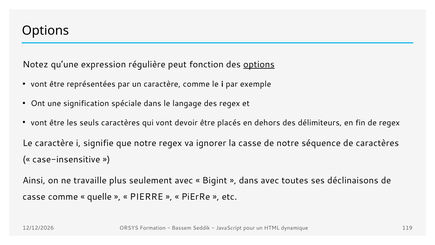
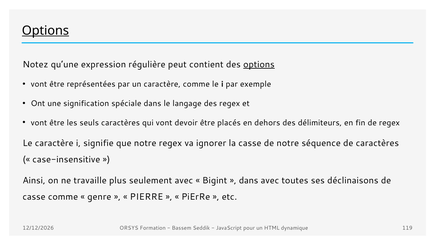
Options at (45, 30) underline: none -> present
fonction: fonction -> contient
quelle: quelle -> genre
